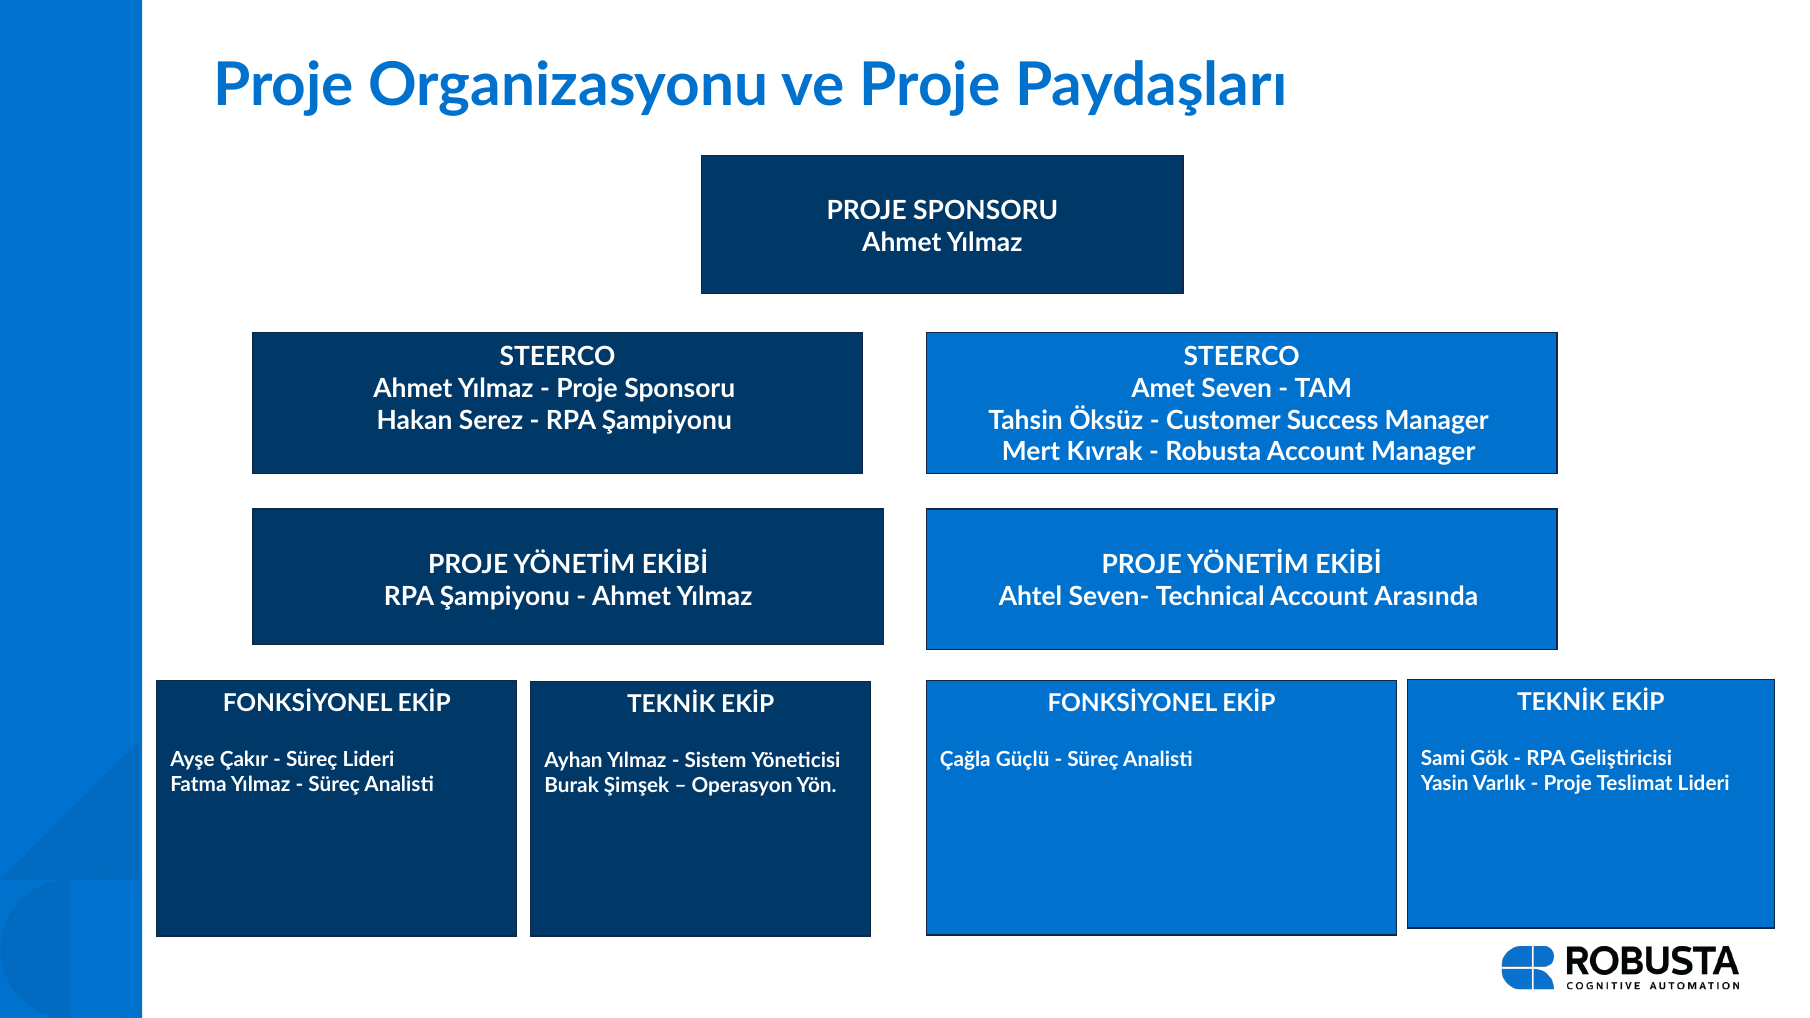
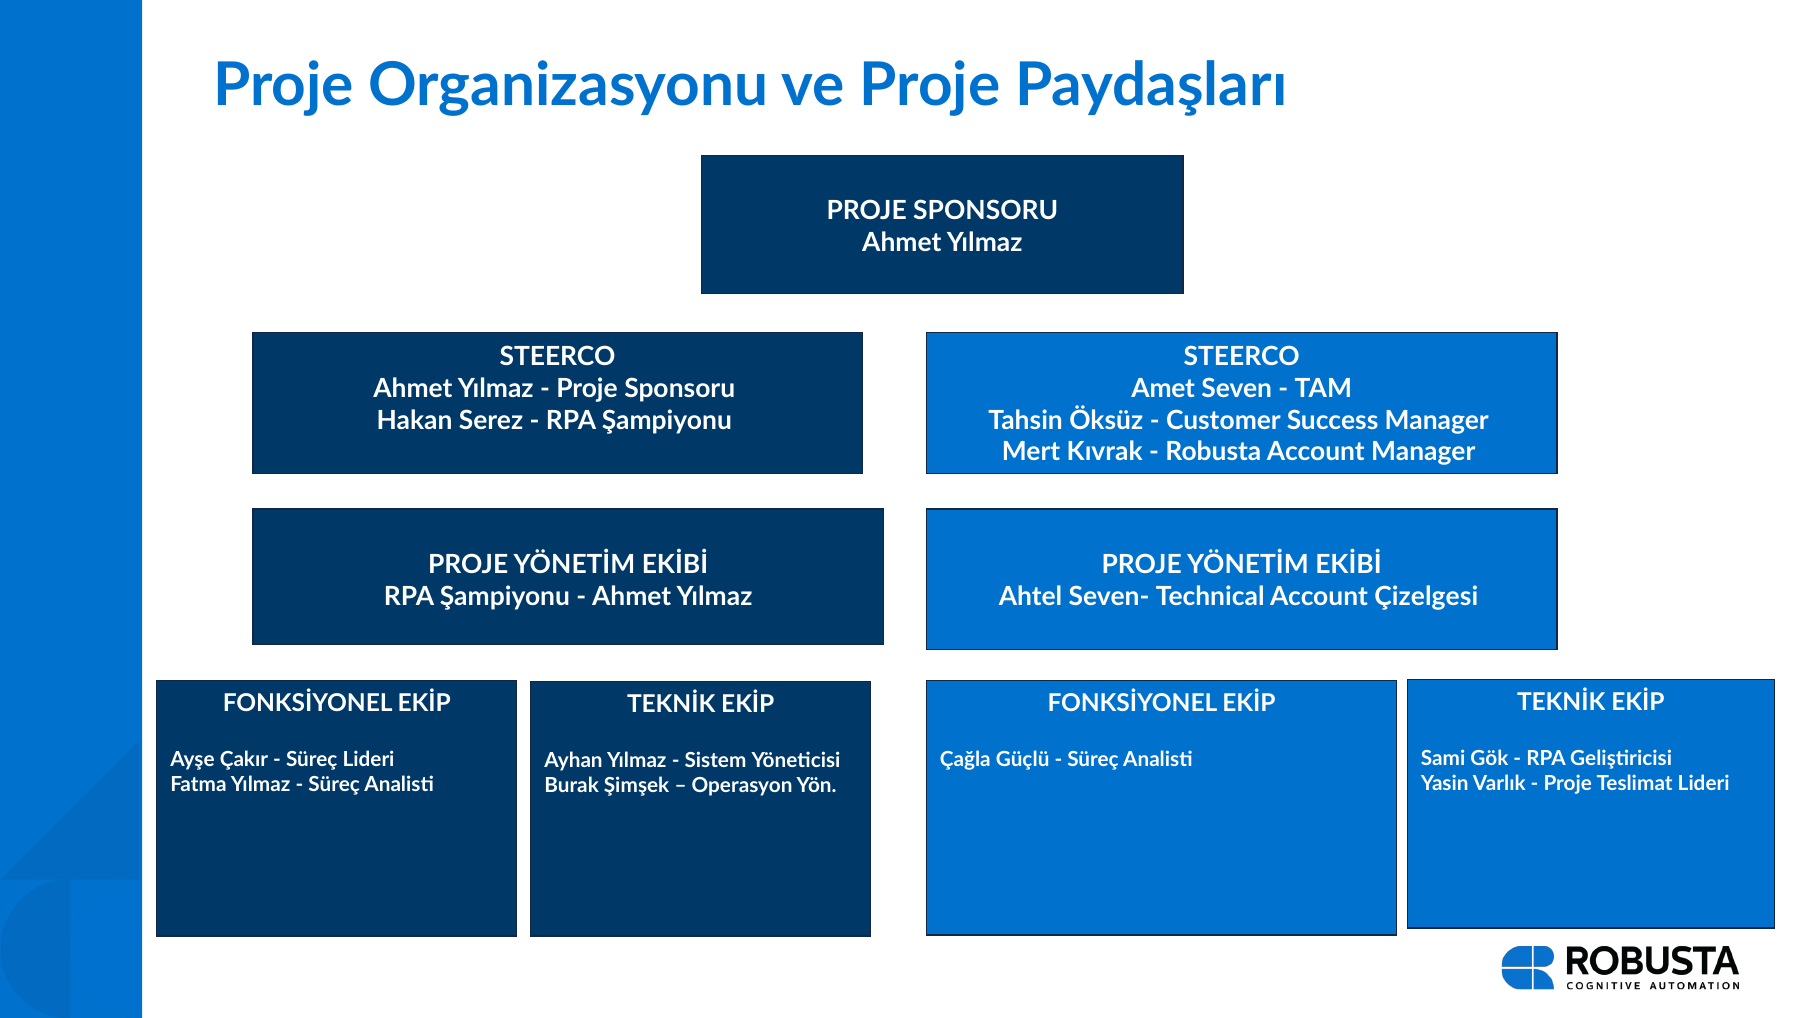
Arasında: Arasında -> Çizelgesi
